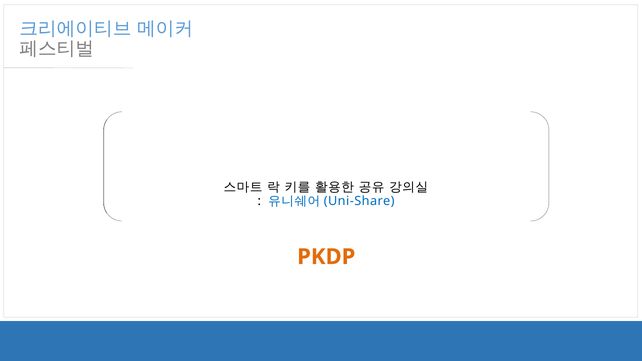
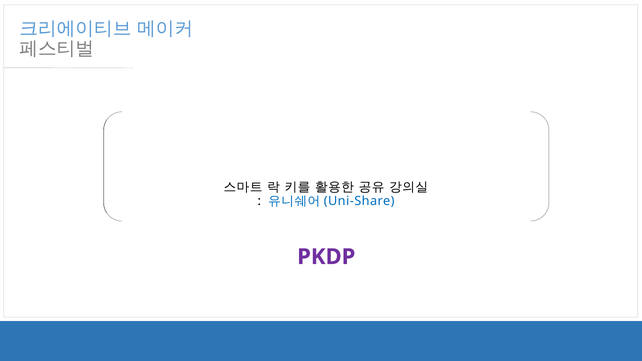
PKDP colour: orange -> purple
